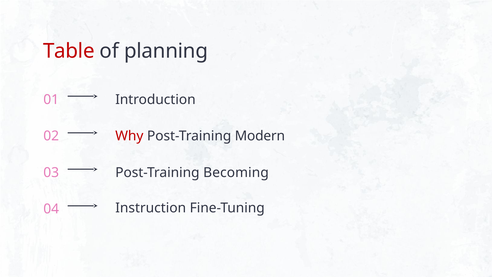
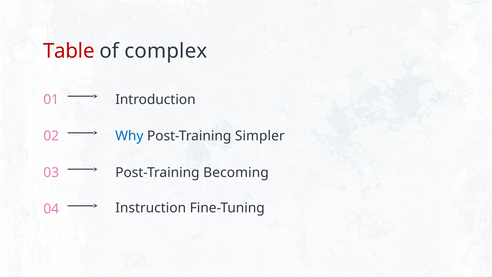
planning: planning -> complex
Why colour: red -> blue
Modern: Modern -> Simpler
